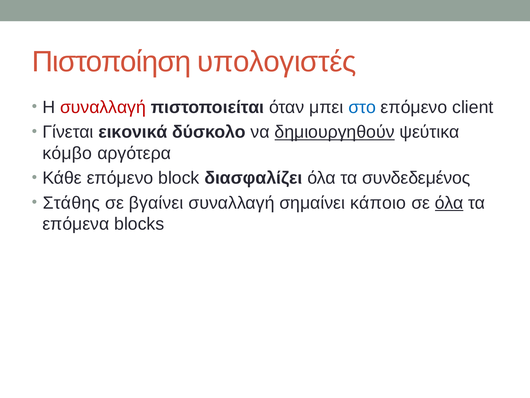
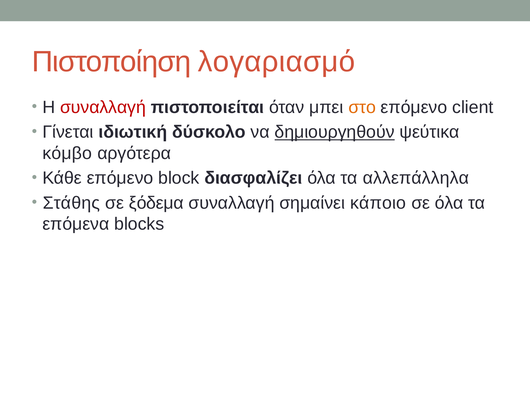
υπολογιστές: υπολογιστές -> λογαριασμό
στο colour: blue -> orange
εικονικά: εικονικά -> ιδιωτική
συνδεδεμένος: συνδεδεμένος -> αλλεπάλληλα
βγαίνει: βγαίνει -> ξόδεμα
όλα at (449, 203) underline: present -> none
